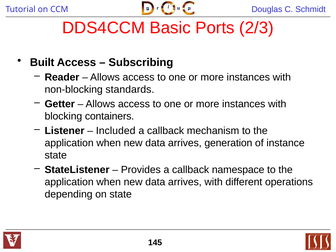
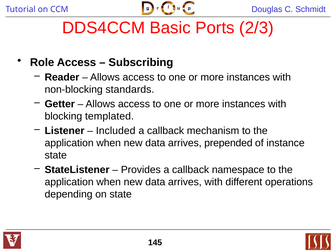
Built: Built -> Role
containers: containers -> templated
generation: generation -> prepended
